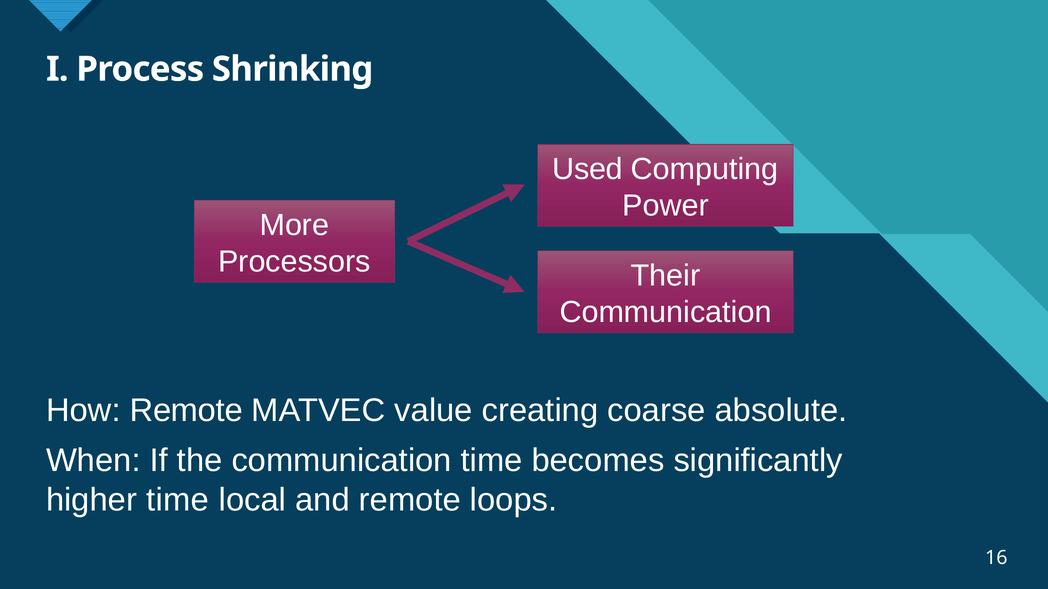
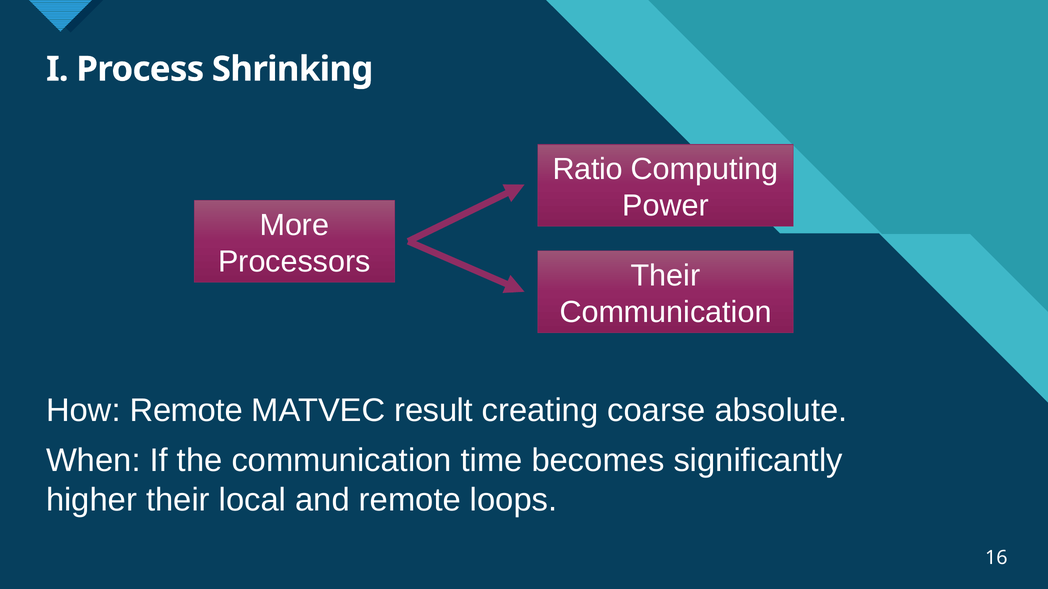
Used: Used -> Ratio
value: value -> result
higher time: time -> their
